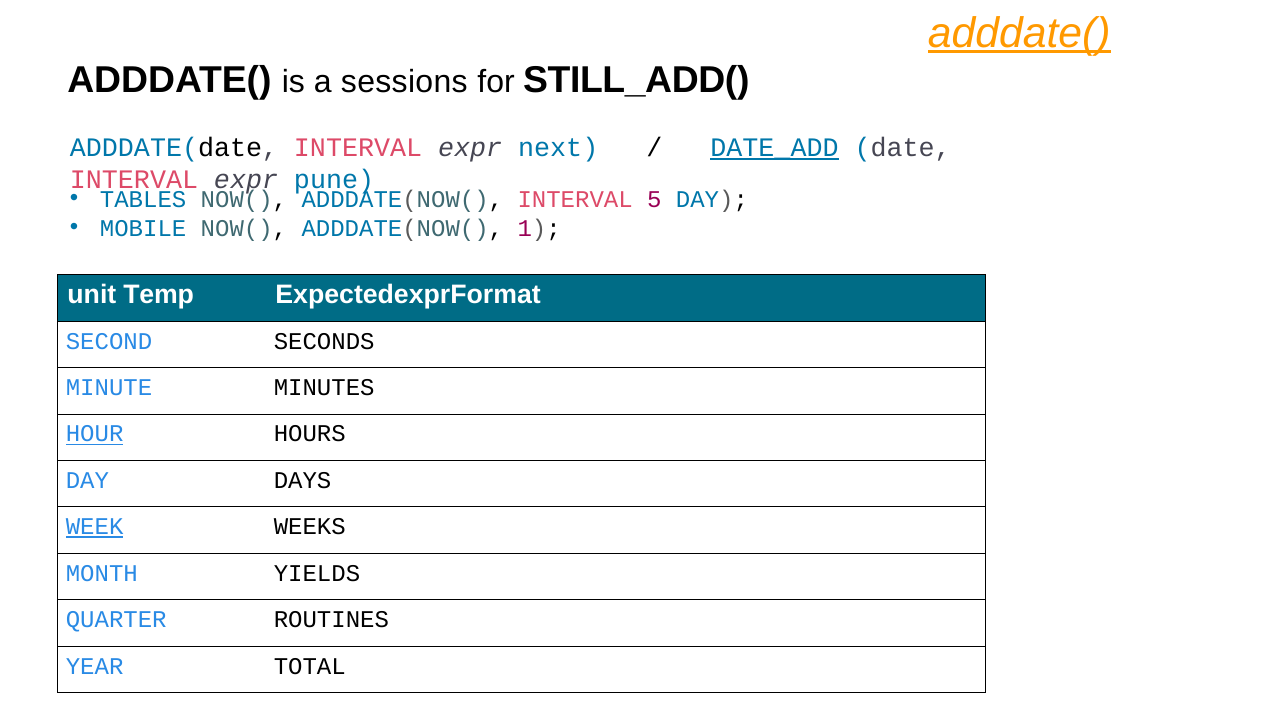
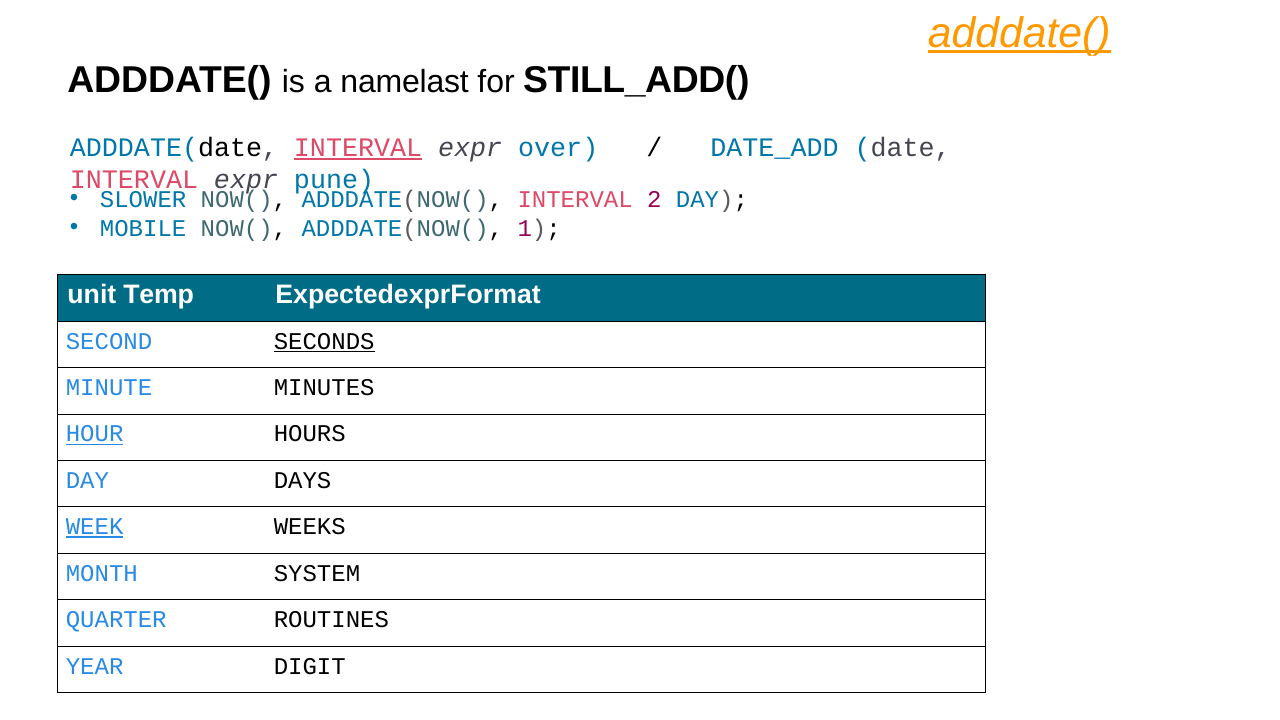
sessions: sessions -> namelast
INTERVAL at (358, 147) underline: none -> present
next: next -> over
DATE_ADD underline: present -> none
TABLES: TABLES -> SLOWER
5: 5 -> 2
SECONDS underline: none -> present
YIELDS: YIELDS -> SYSTEM
TOTAL: TOTAL -> DIGIT
